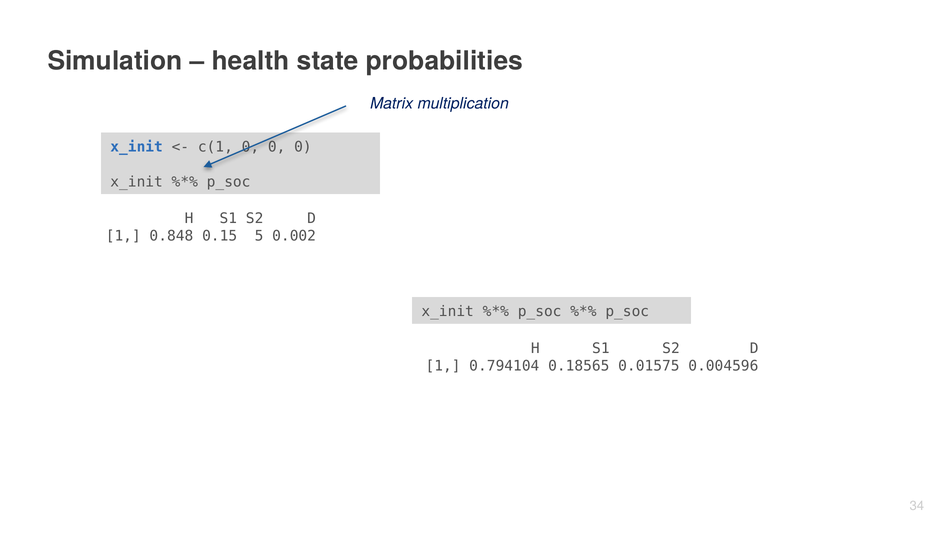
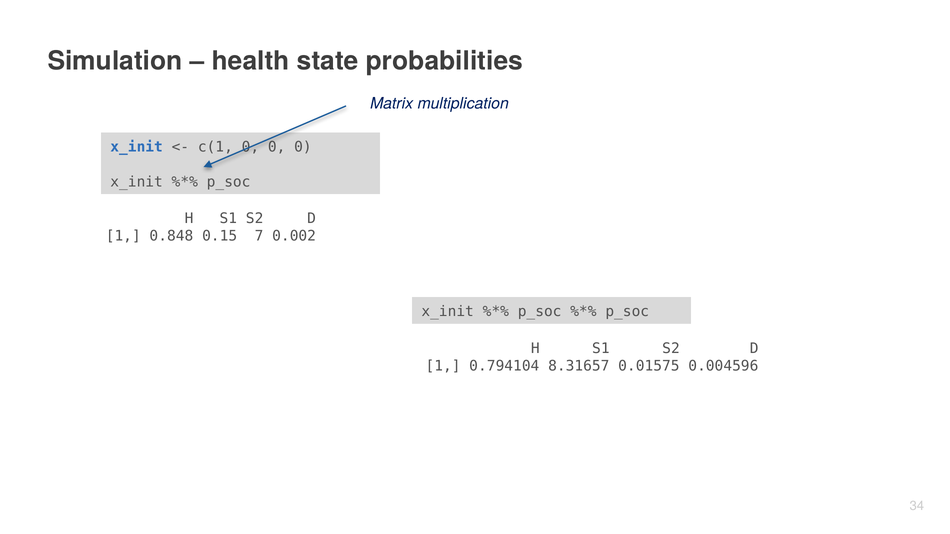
5: 5 -> 7
0.18565: 0.18565 -> 8.31657
